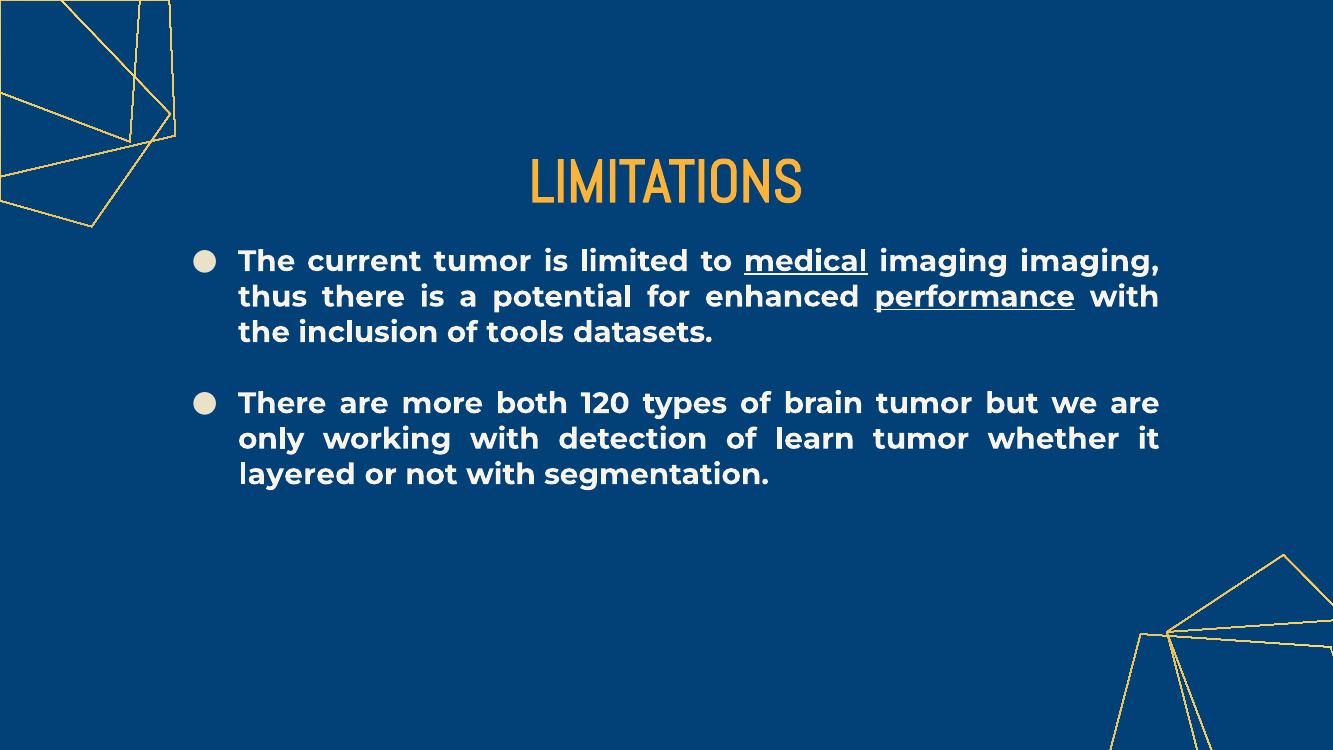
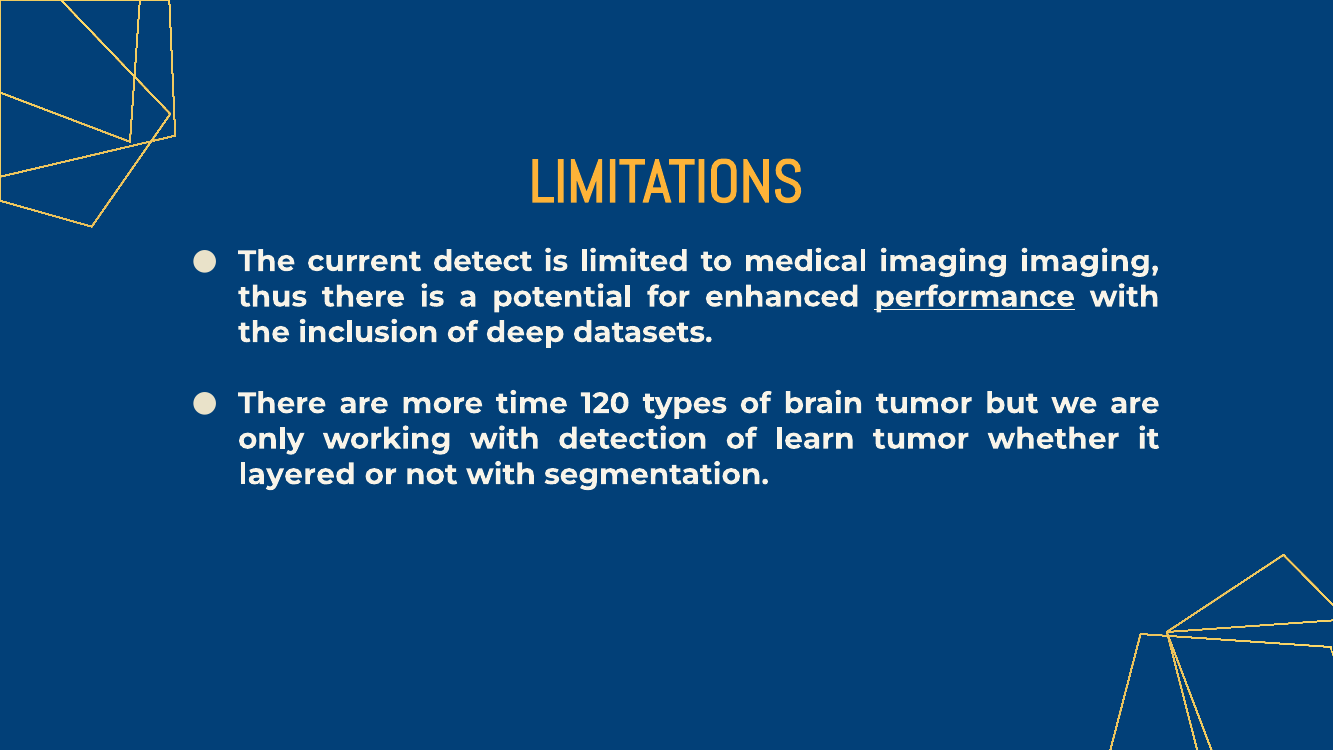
current tumor: tumor -> detect
medical underline: present -> none
tools: tools -> deep
both: both -> time
